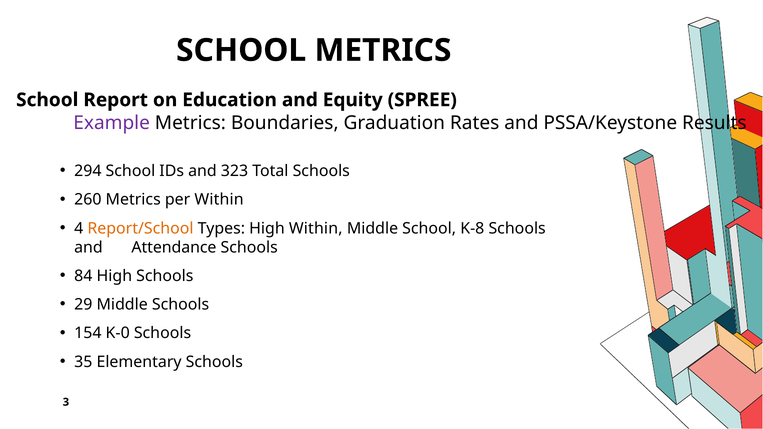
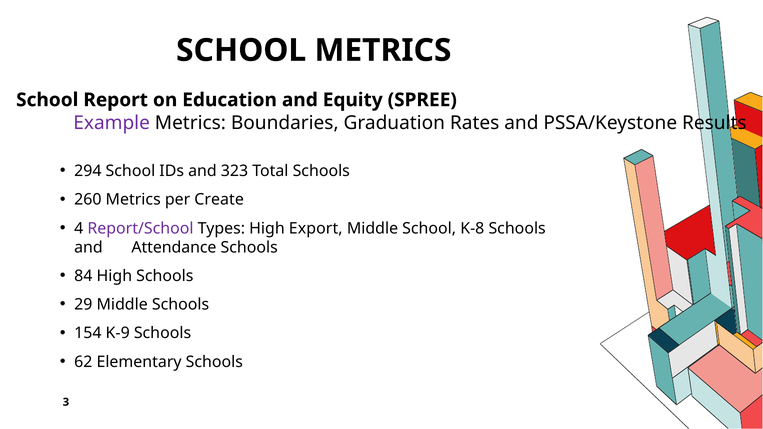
per Within: Within -> Create
Report/School colour: orange -> purple
High Within: Within -> Export
K-0: K-0 -> K-9
35: 35 -> 62
